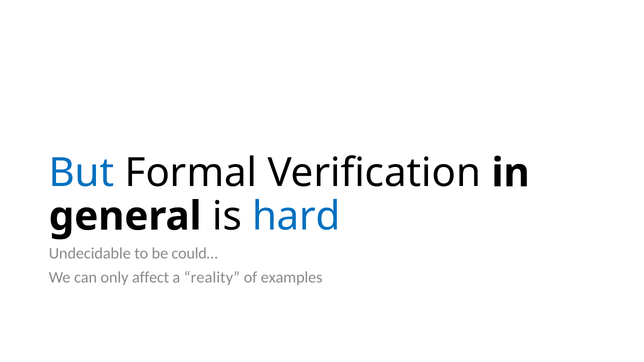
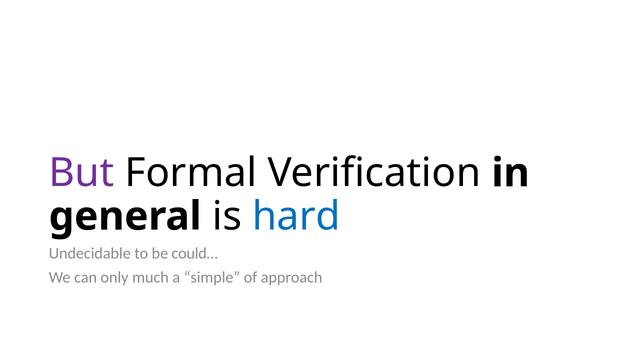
But colour: blue -> purple
affect: affect -> much
reality: reality -> simple
examples: examples -> approach
